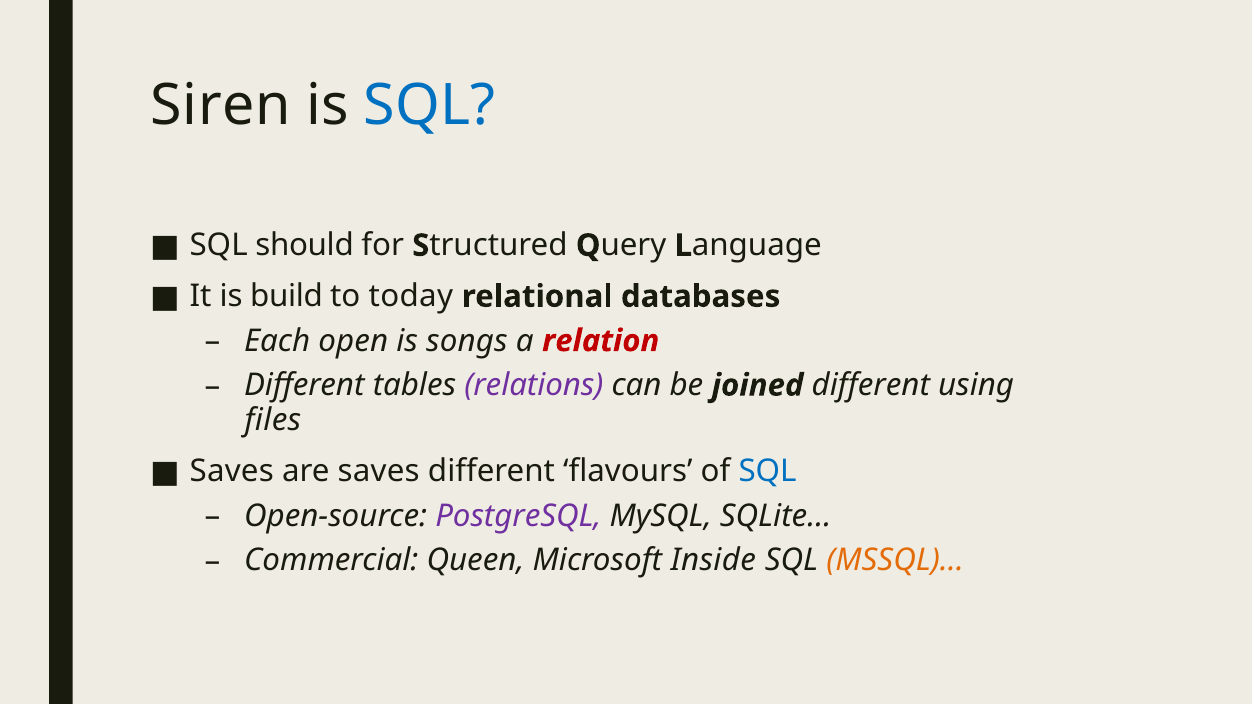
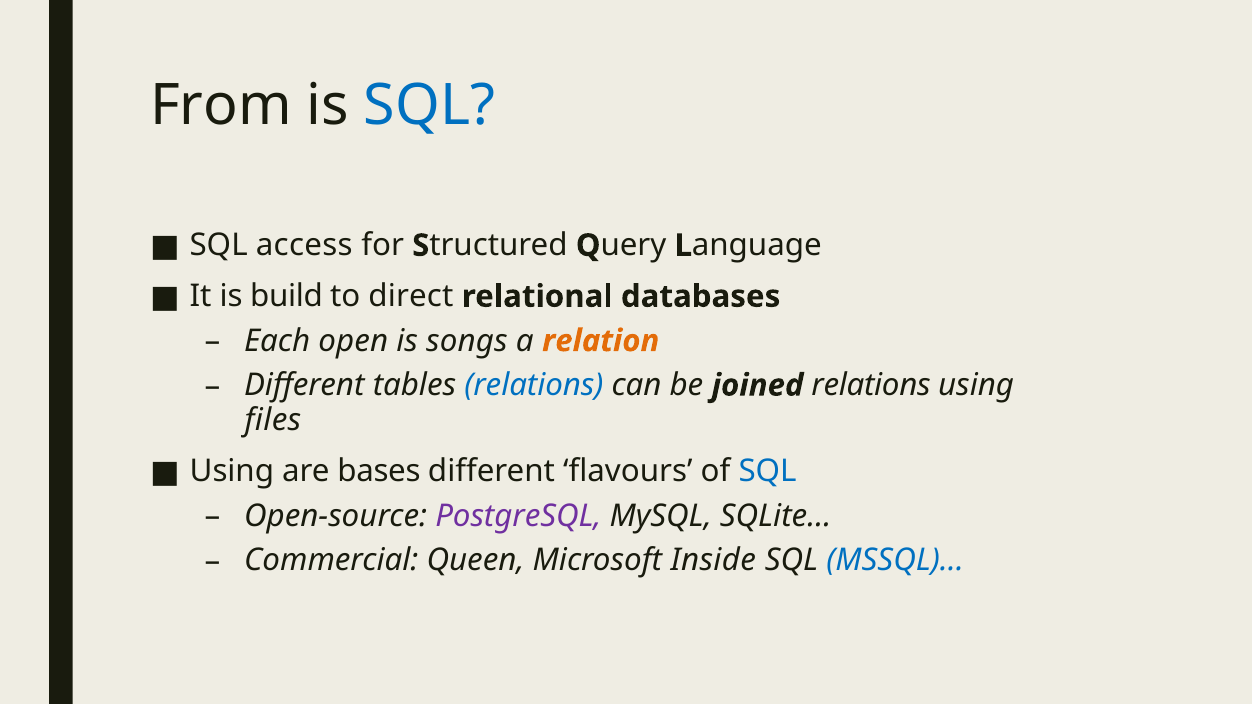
Siren: Siren -> From
should: should -> access
today: today -> direct
relation colour: red -> orange
relations at (534, 385) colour: purple -> blue
joined different: different -> relations
Saves at (232, 472): Saves -> Using
are saves: saves -> bases
MSSQL)… colour: orange -> blue
